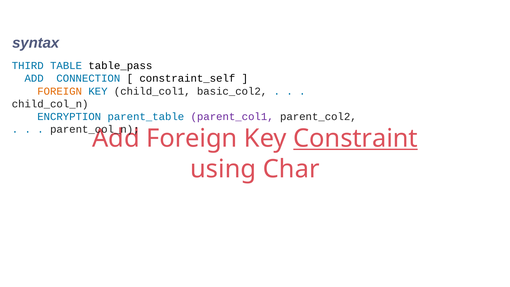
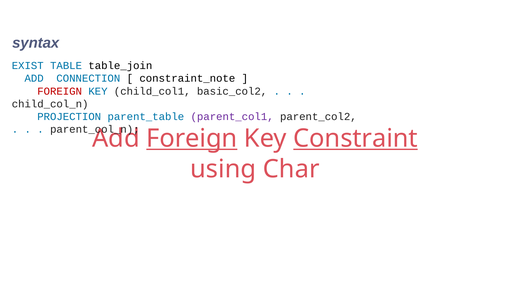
THIRD: THIRD -> EXIST
table_pass: table_pass -> table_join
constraint_self: constraint_self -> constraint_note
FOREIGN at (60, 91) colour: orange -> red
ENCRYPTION: ENCRYPTION -> PROJECTION
Foreign at (192, 138) underline: none -> present
